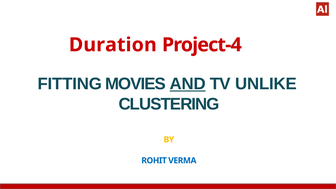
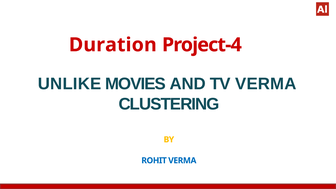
FITTING: FITTING -> UNLIKE
AND underline: present -> none
TV UNLIKE: UNLIKE -> VERMA
